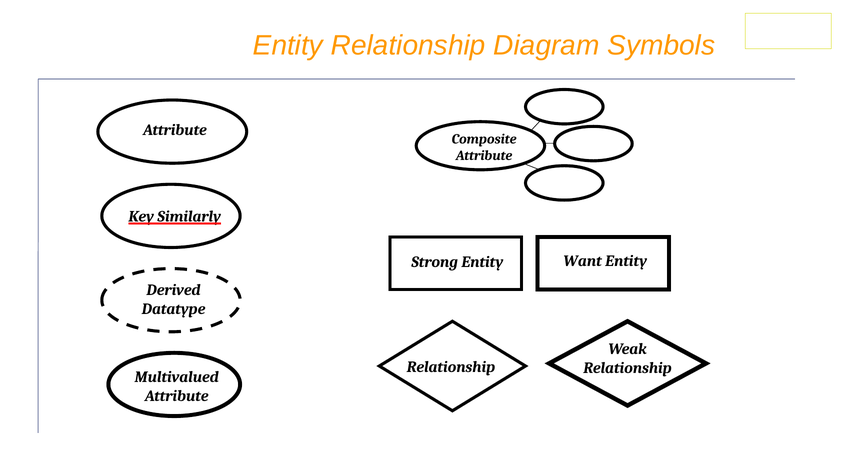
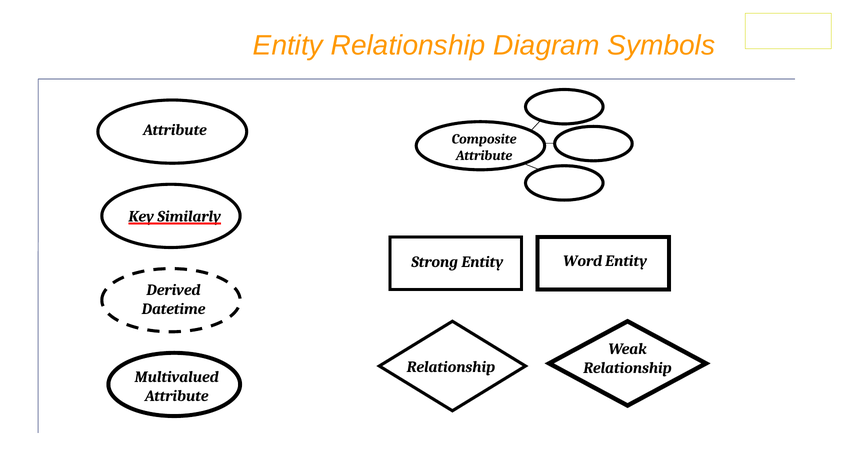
Want: Want -> Word
Datatype: Datatype -> Datetime
